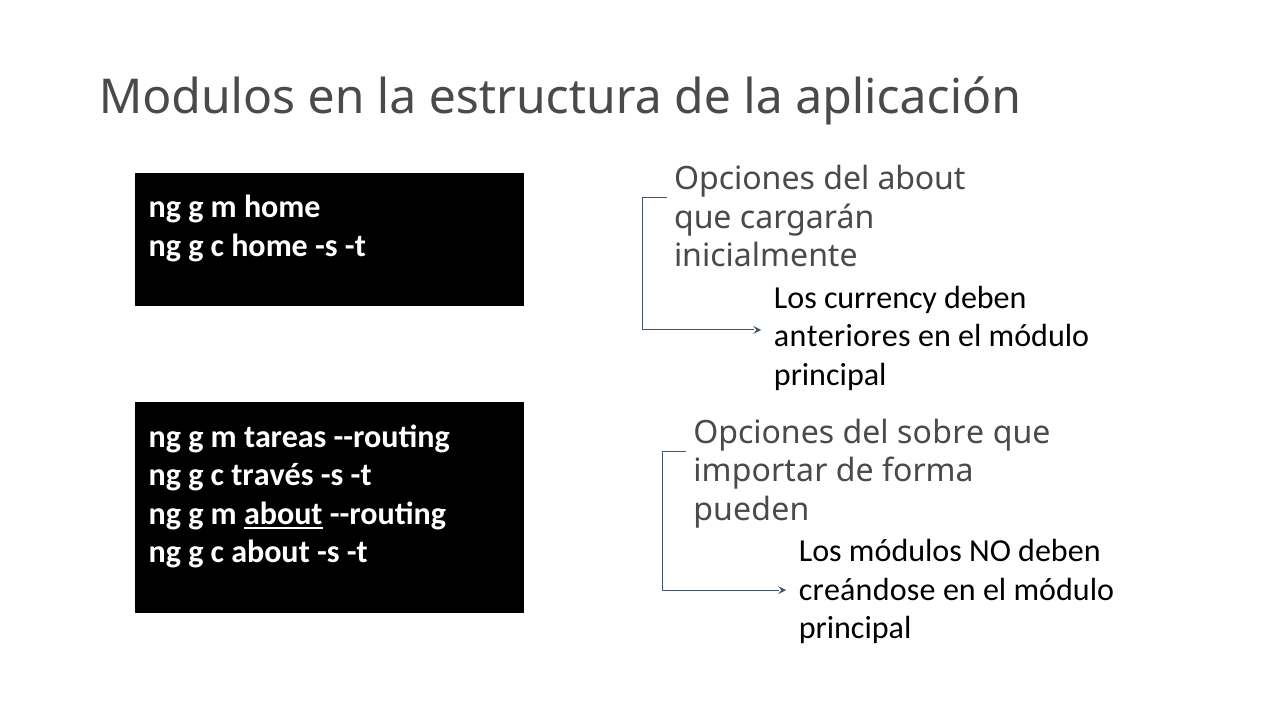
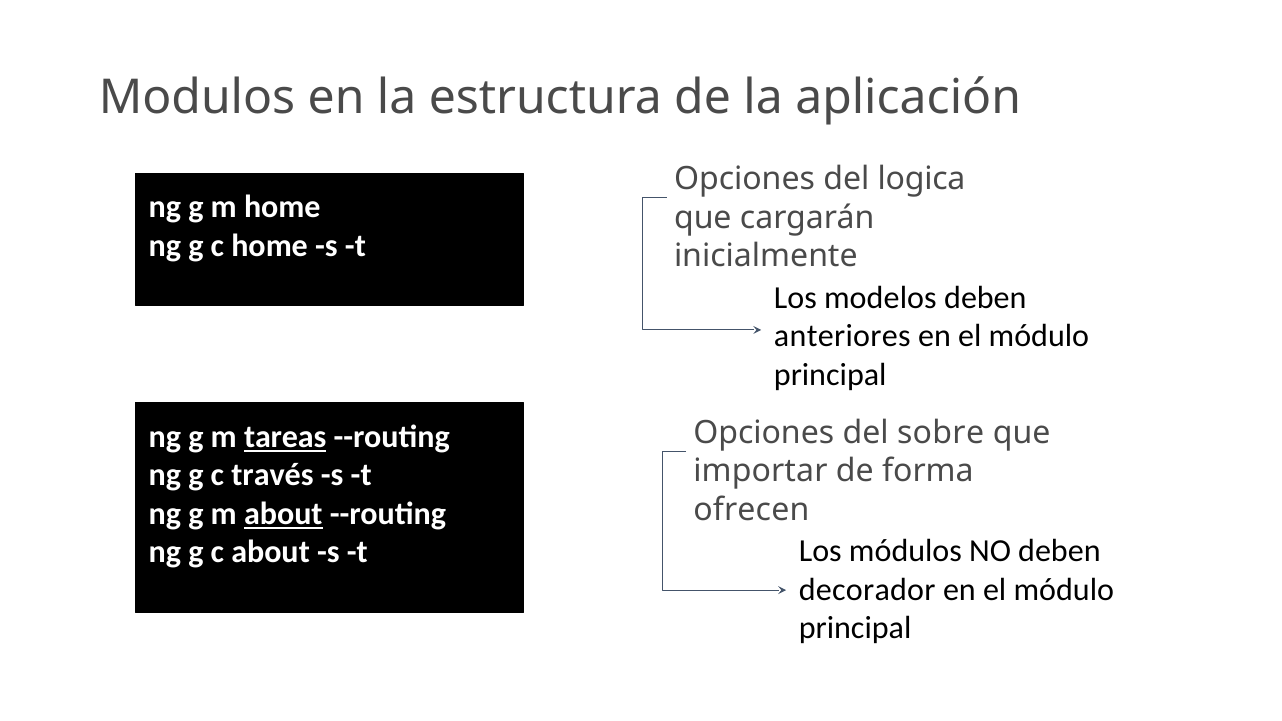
del about: about -> logica
currency: currency -> modelos
tareas underline: none -> present
pueden: pueden -> ofrecen
creándose: creándose -> decorador
